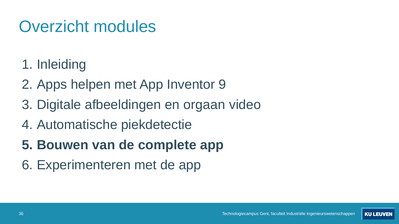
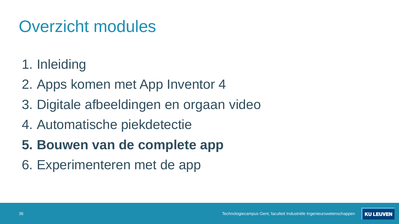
helpen: helpen -> komen
Inventor 9: 9 -> 4
